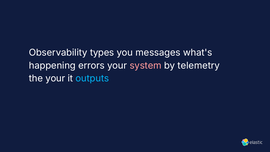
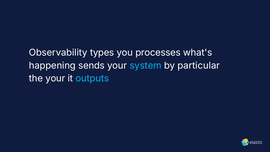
messages: messages -> processes
errors: errors -> sends
system colour: pink -> light blue
telemetry: telemetry -> particular
